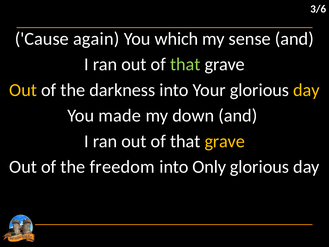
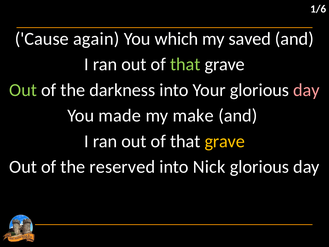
3/6: 3/6 -> 1/6
sense: sense -> saved
Out at (23, 90) colour: yellow -> light green
day at (306, 90) colour: yellow -> pink
down: down -> make
freedom: freedom -> reserved
Only: Only -> Nick
